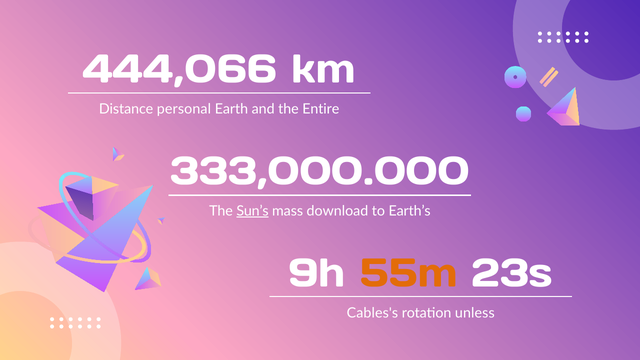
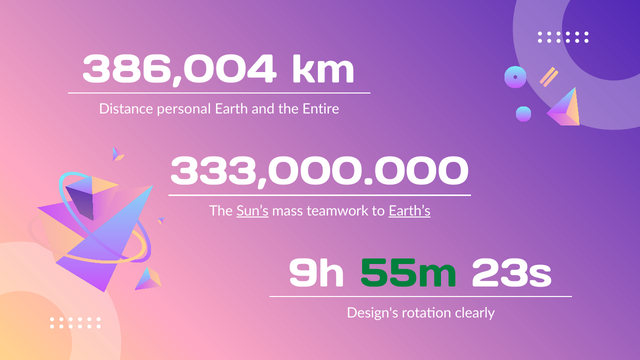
444,066: 444,066 -> 386,004
download: download -> teamwork
Earth’s underline: none -> present
55m colour: orange -> green
Cables's: Cables's -> Design's
unless: unless -> clearly
